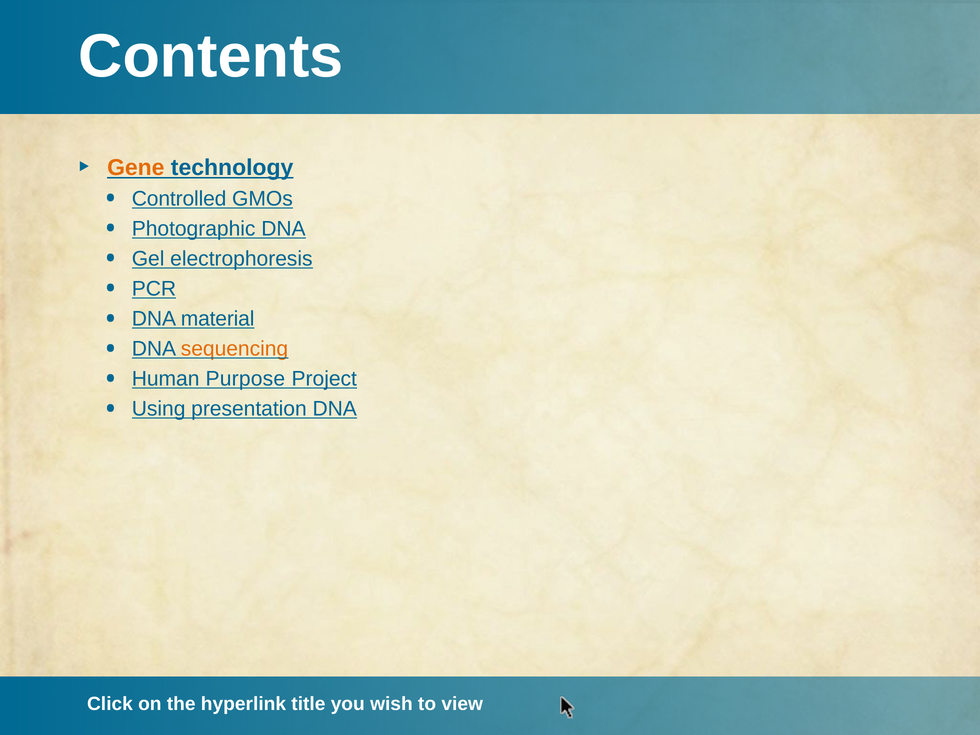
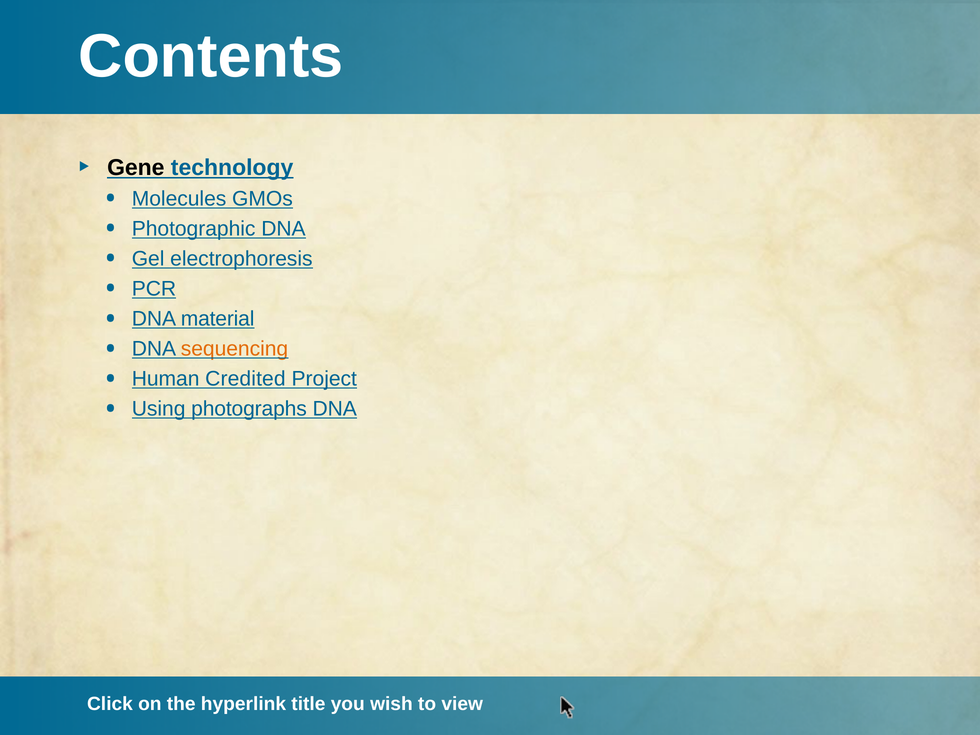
Gene colour: orange -> black
Controlled: Controlled -> Molecules
Purpose: Purpose -> Credited
presentation: presentation -> photographs
